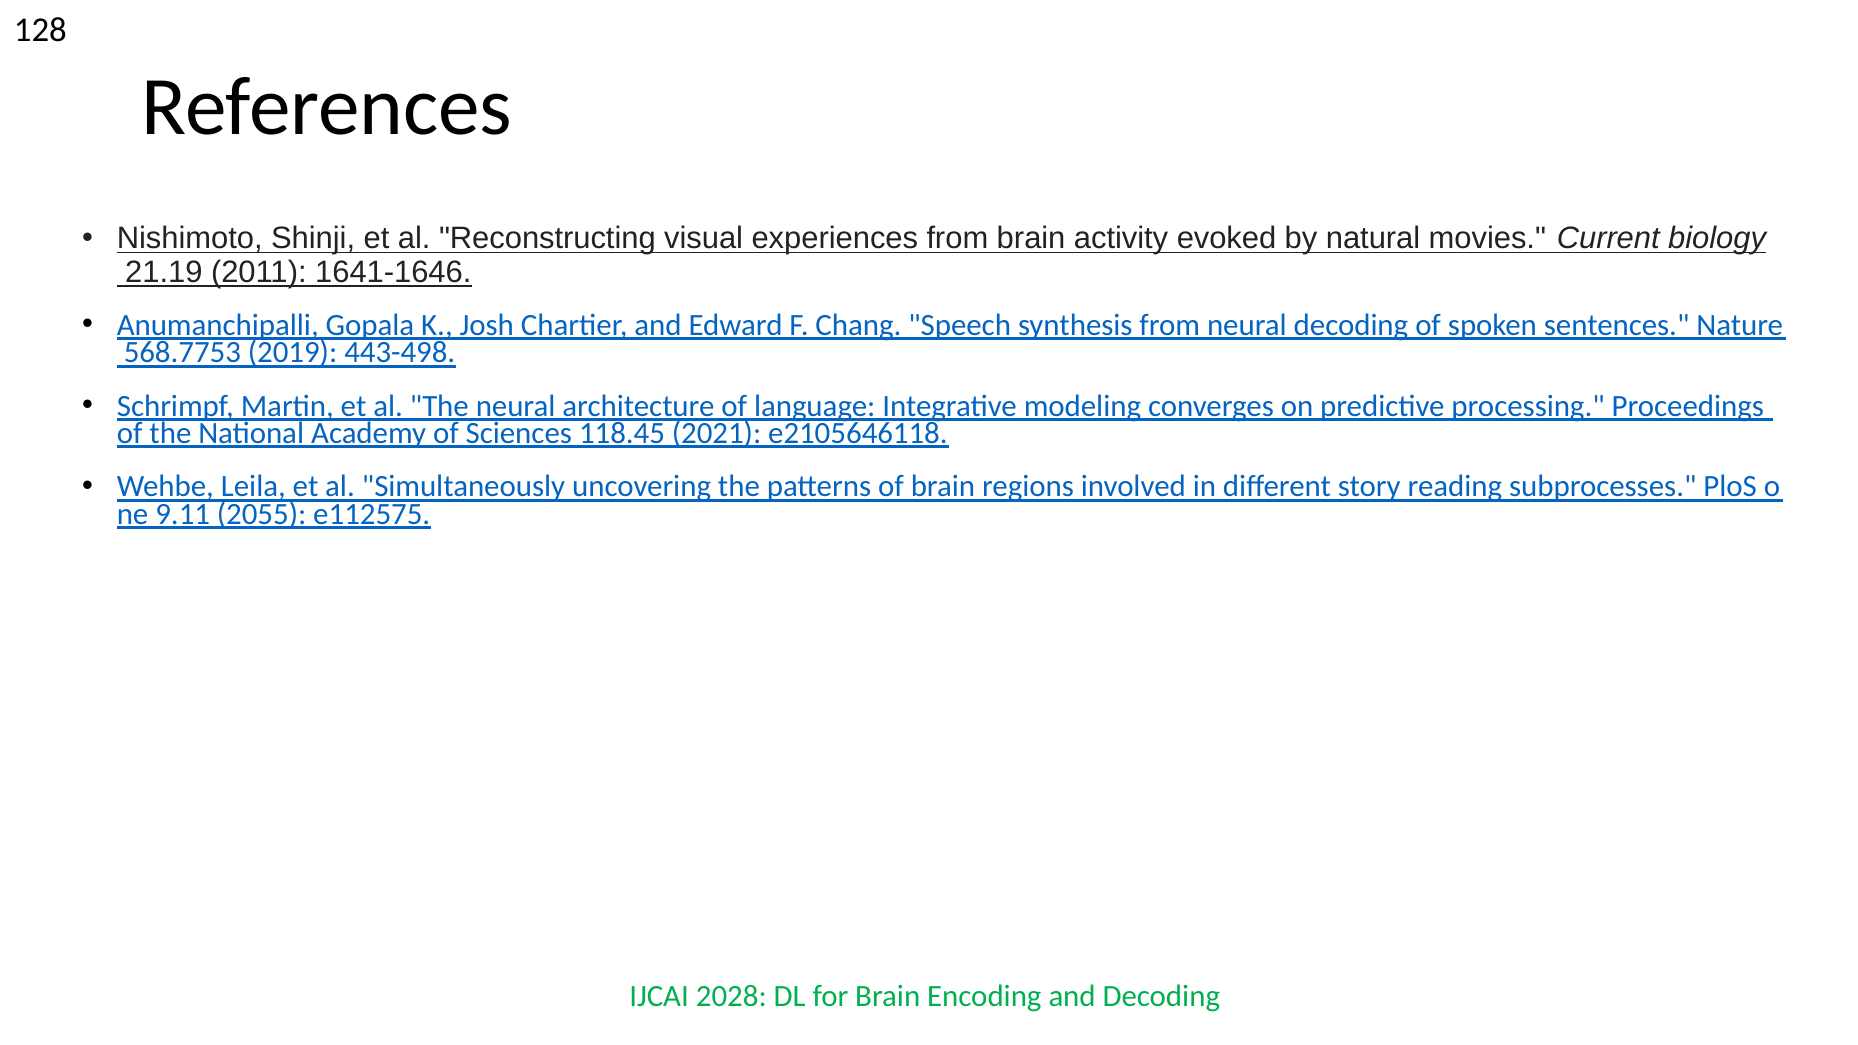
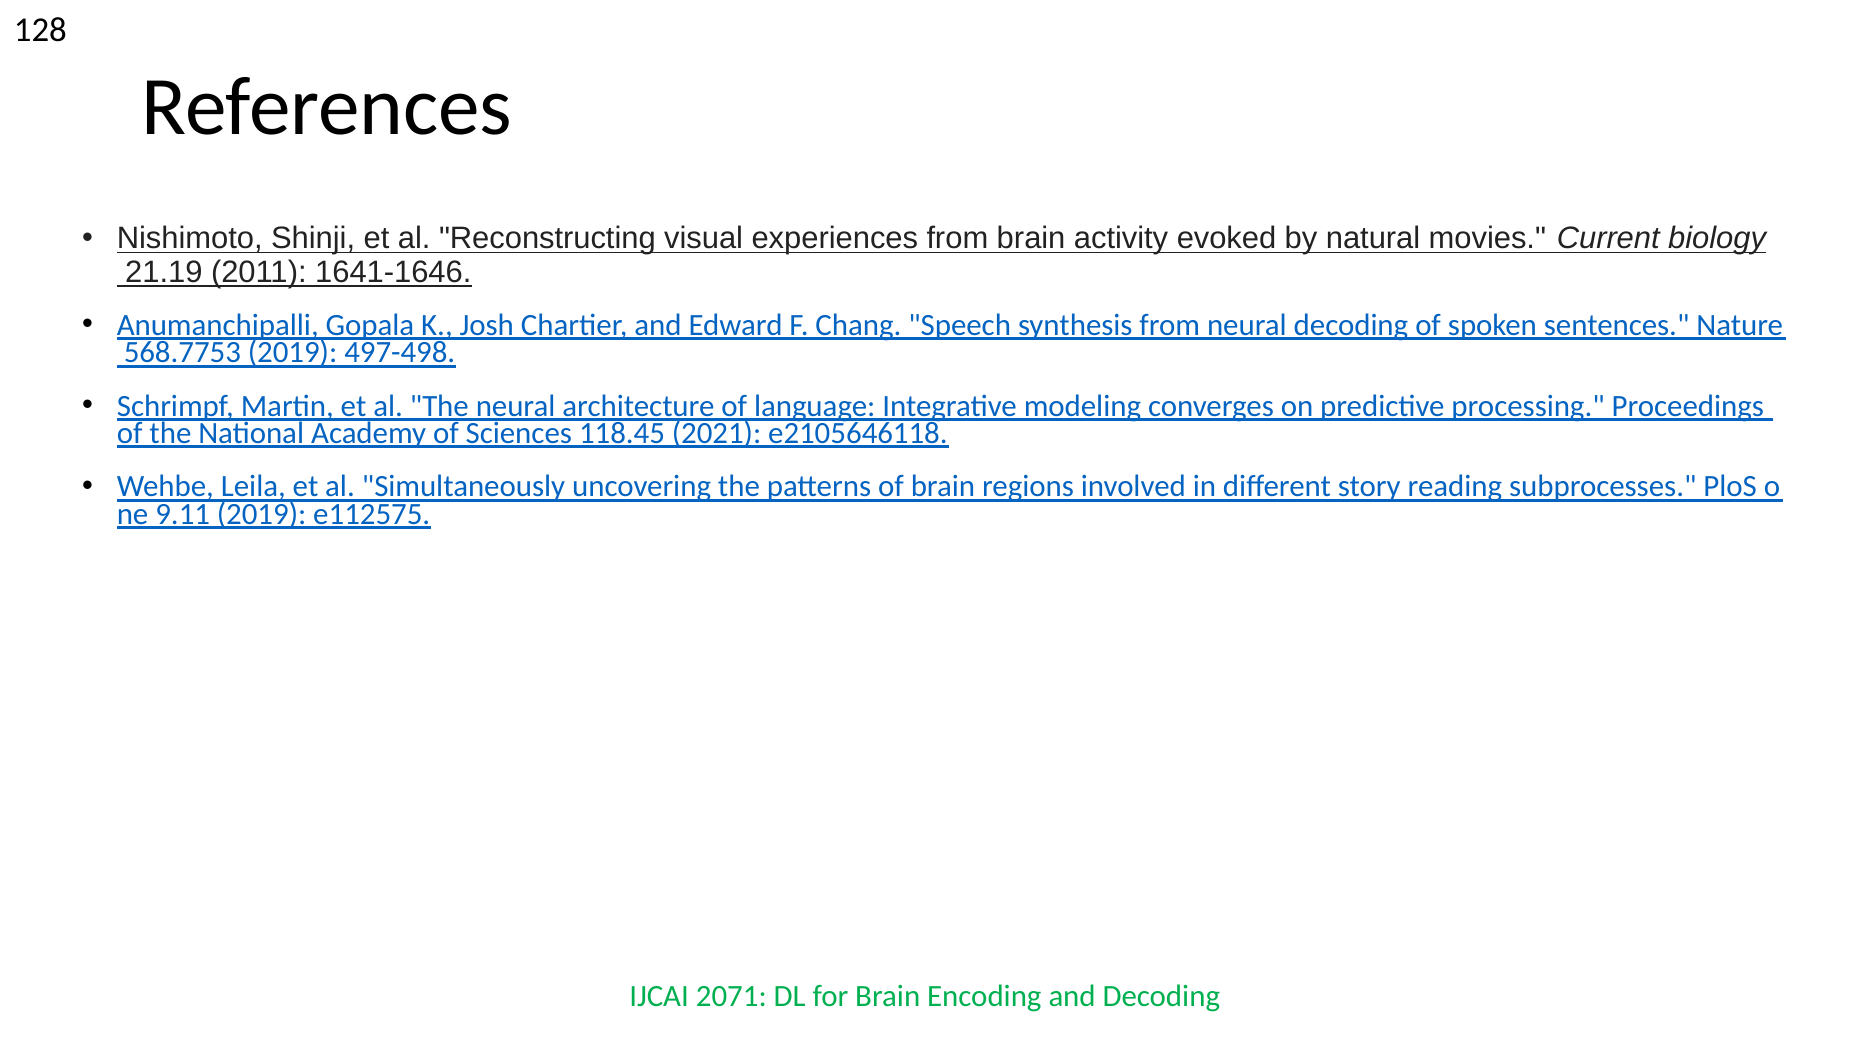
443-498: 443-498 -> 497-498
9.11 2055: 2055 -> 2019
2028: 2028 -> 2071
